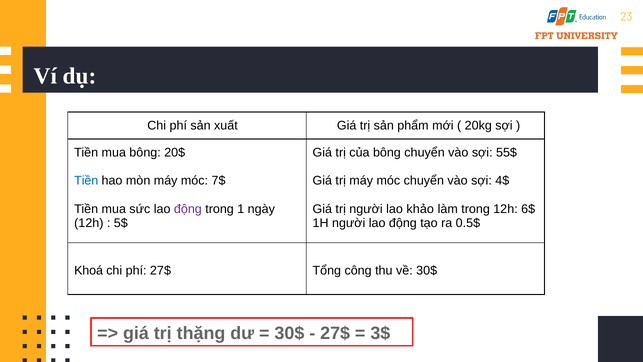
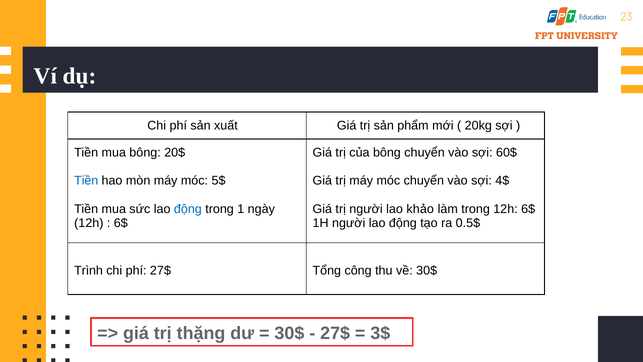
55$: 55$ -> 60$
7$: 7$ -> 5$
động at (188, 209) colour: purple -> blue
5$ at (121, 223): 5$ -> 6$
Khoá: Khoá -> Trình
